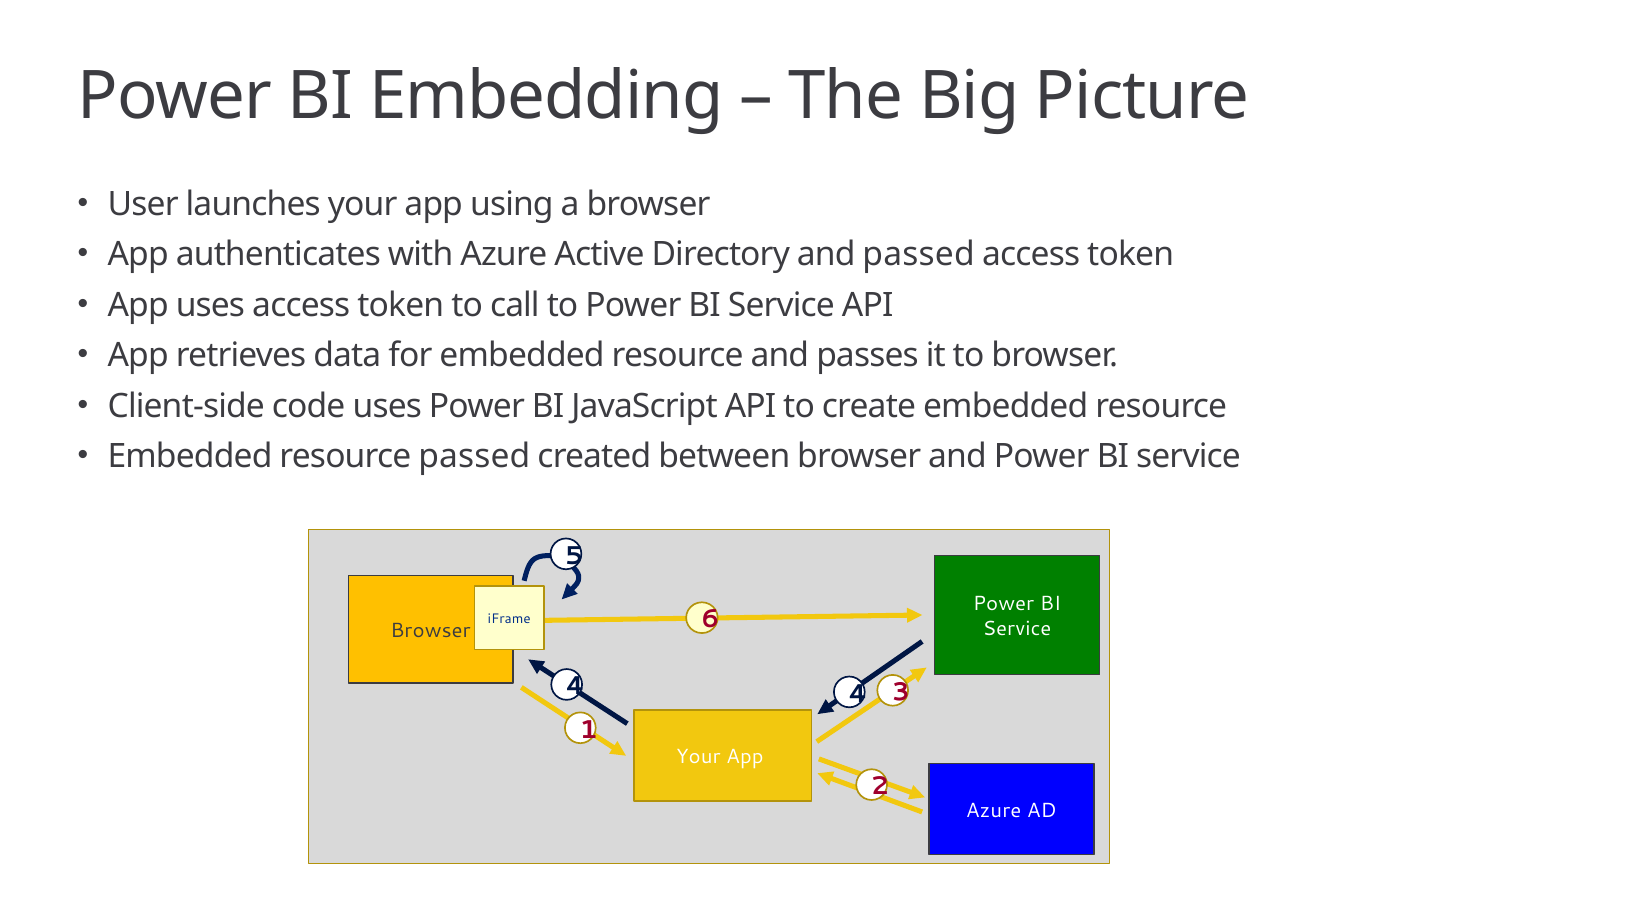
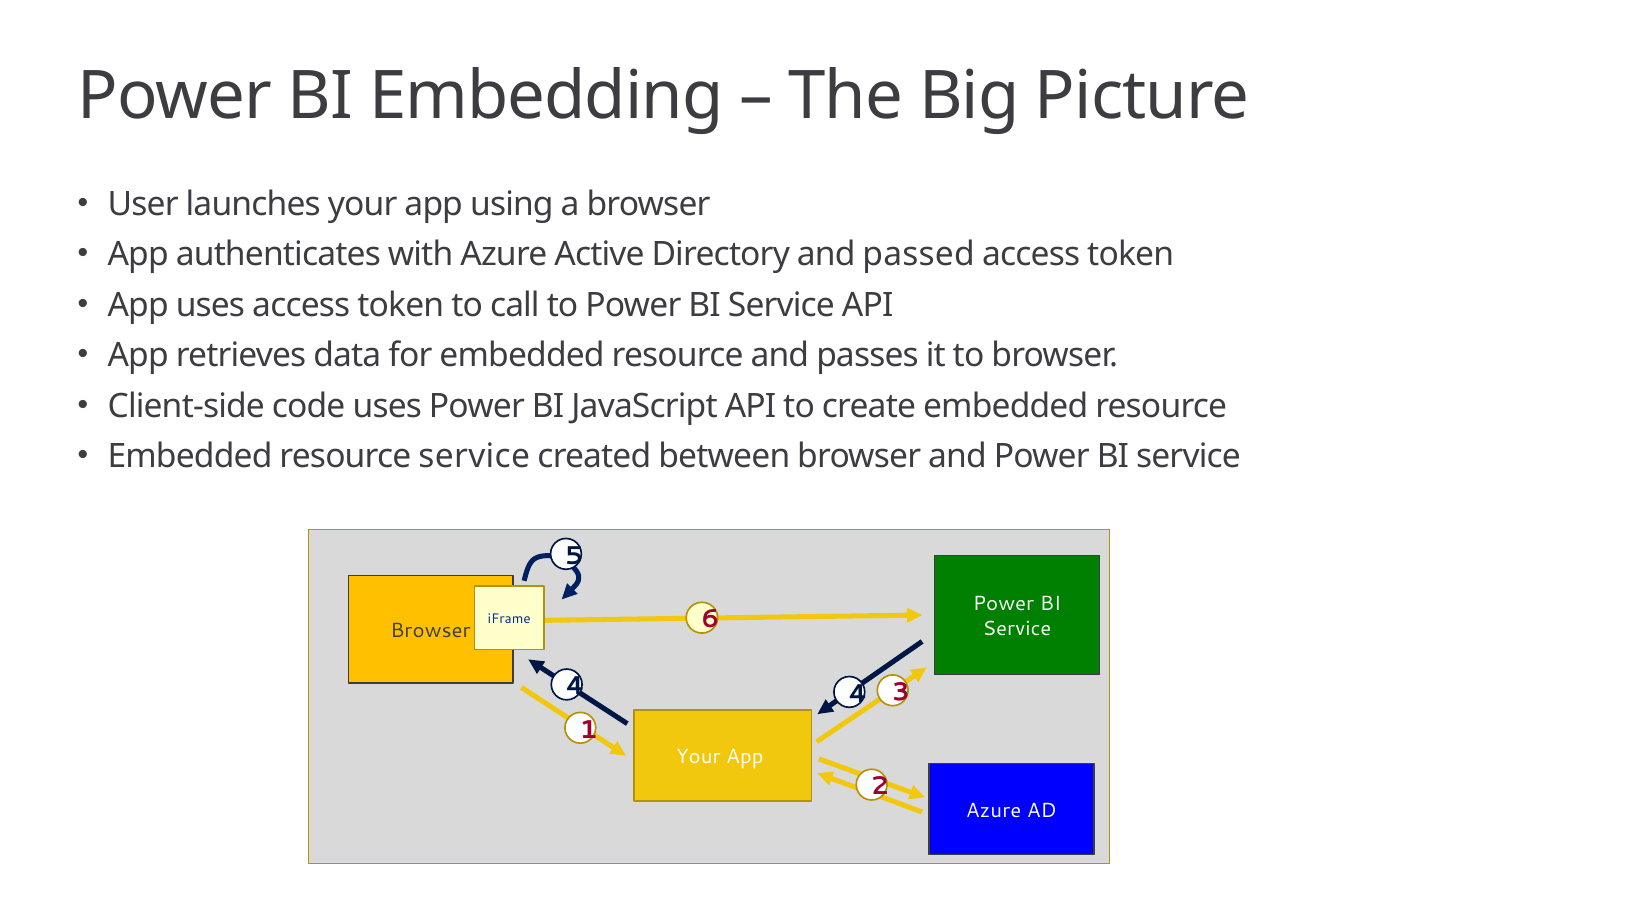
resource passed: passed -> service
